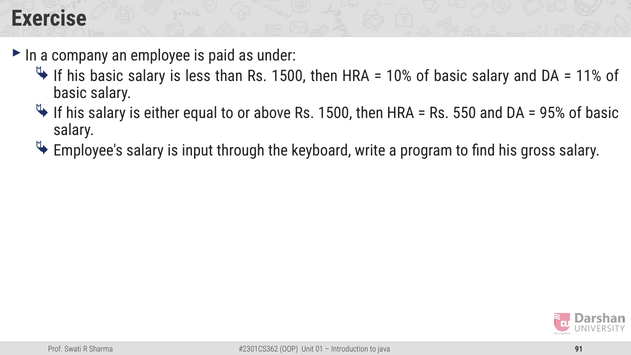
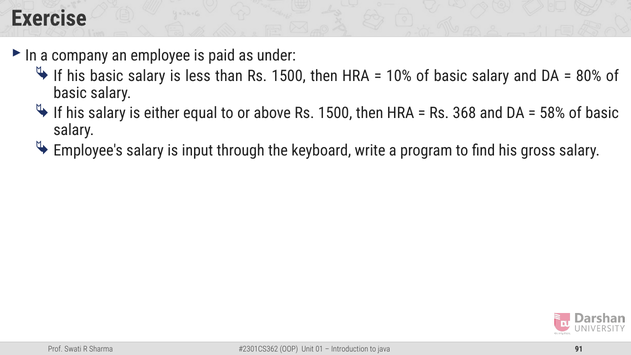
11%: 11% -> 80%
550: 550 -> 368
95%: 95% -> 58%
